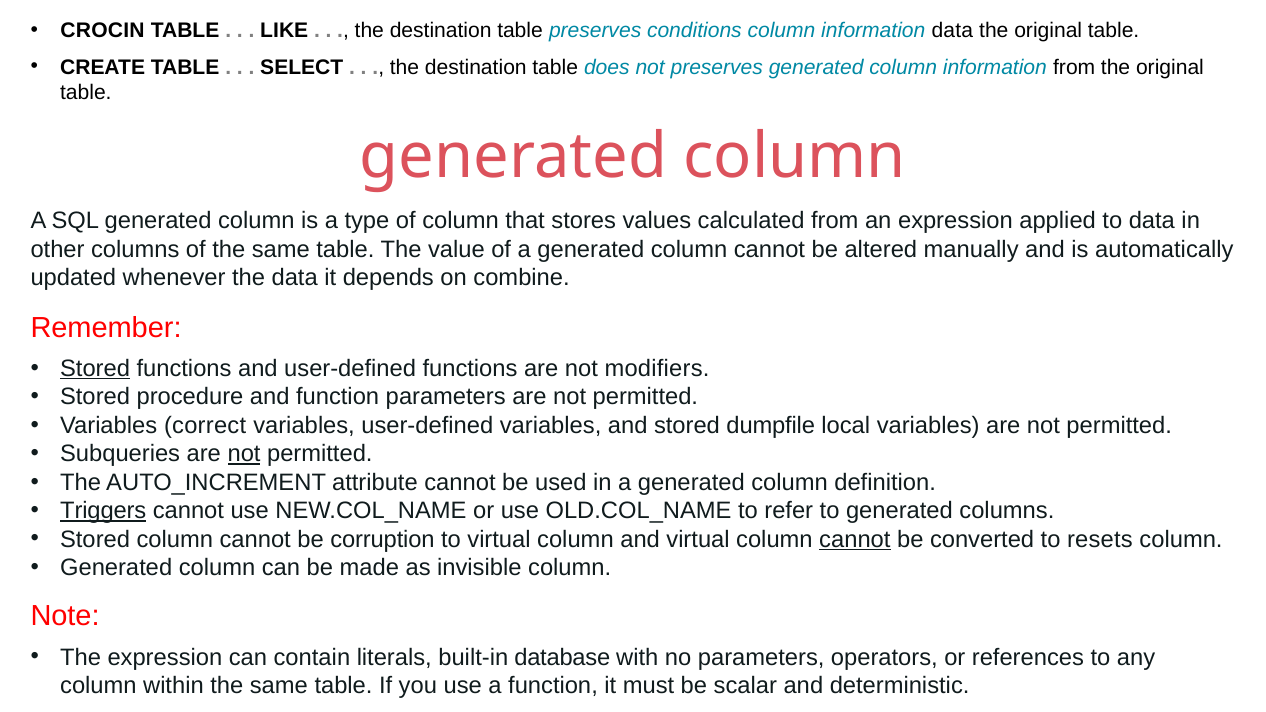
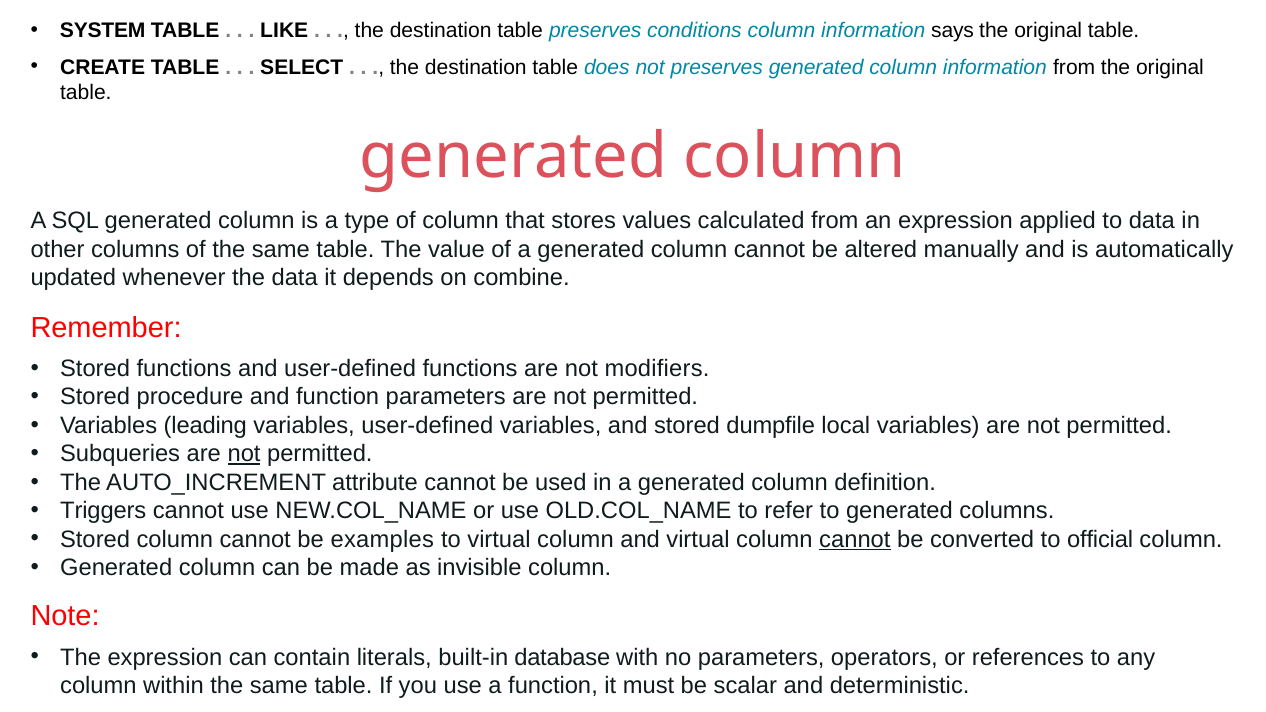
CROCIN: CROCIN -> SYSTEM
information data: data -> says
Stored at (95, 369) underline: present -> none
correct: correct -> leading
Triggers underline: present -> none
corruption: corruption -> examples
resets: resets -> official
